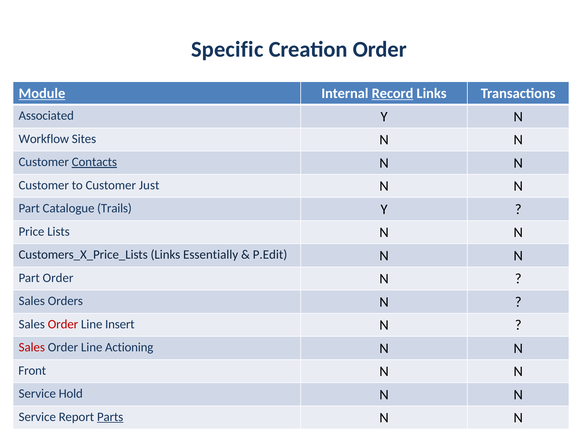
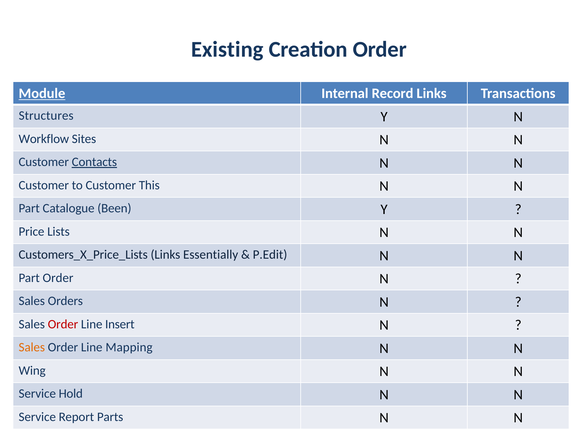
Specific: Specific -> Existing
Record underline: present -> none
Associated: Associated -> Structures
Just: Just -> This
Trails: Trails -> Been
Sales at (32, 347) colour: red -> orange
Actioning: Actioning -> Mapping
Front: Front -> Wing
Parts underline: present -> none
